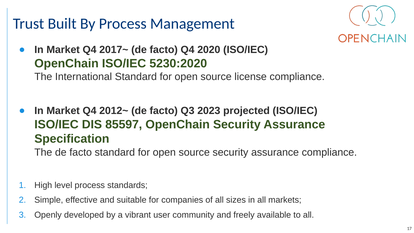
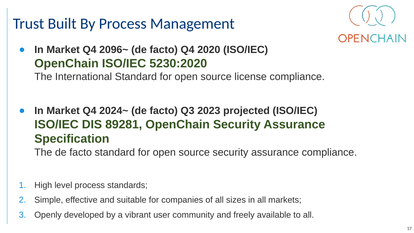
2017~: 2017~ -> 2096~
2012~: 2012~ -> 2024~
85597: 85597 -> 89281
